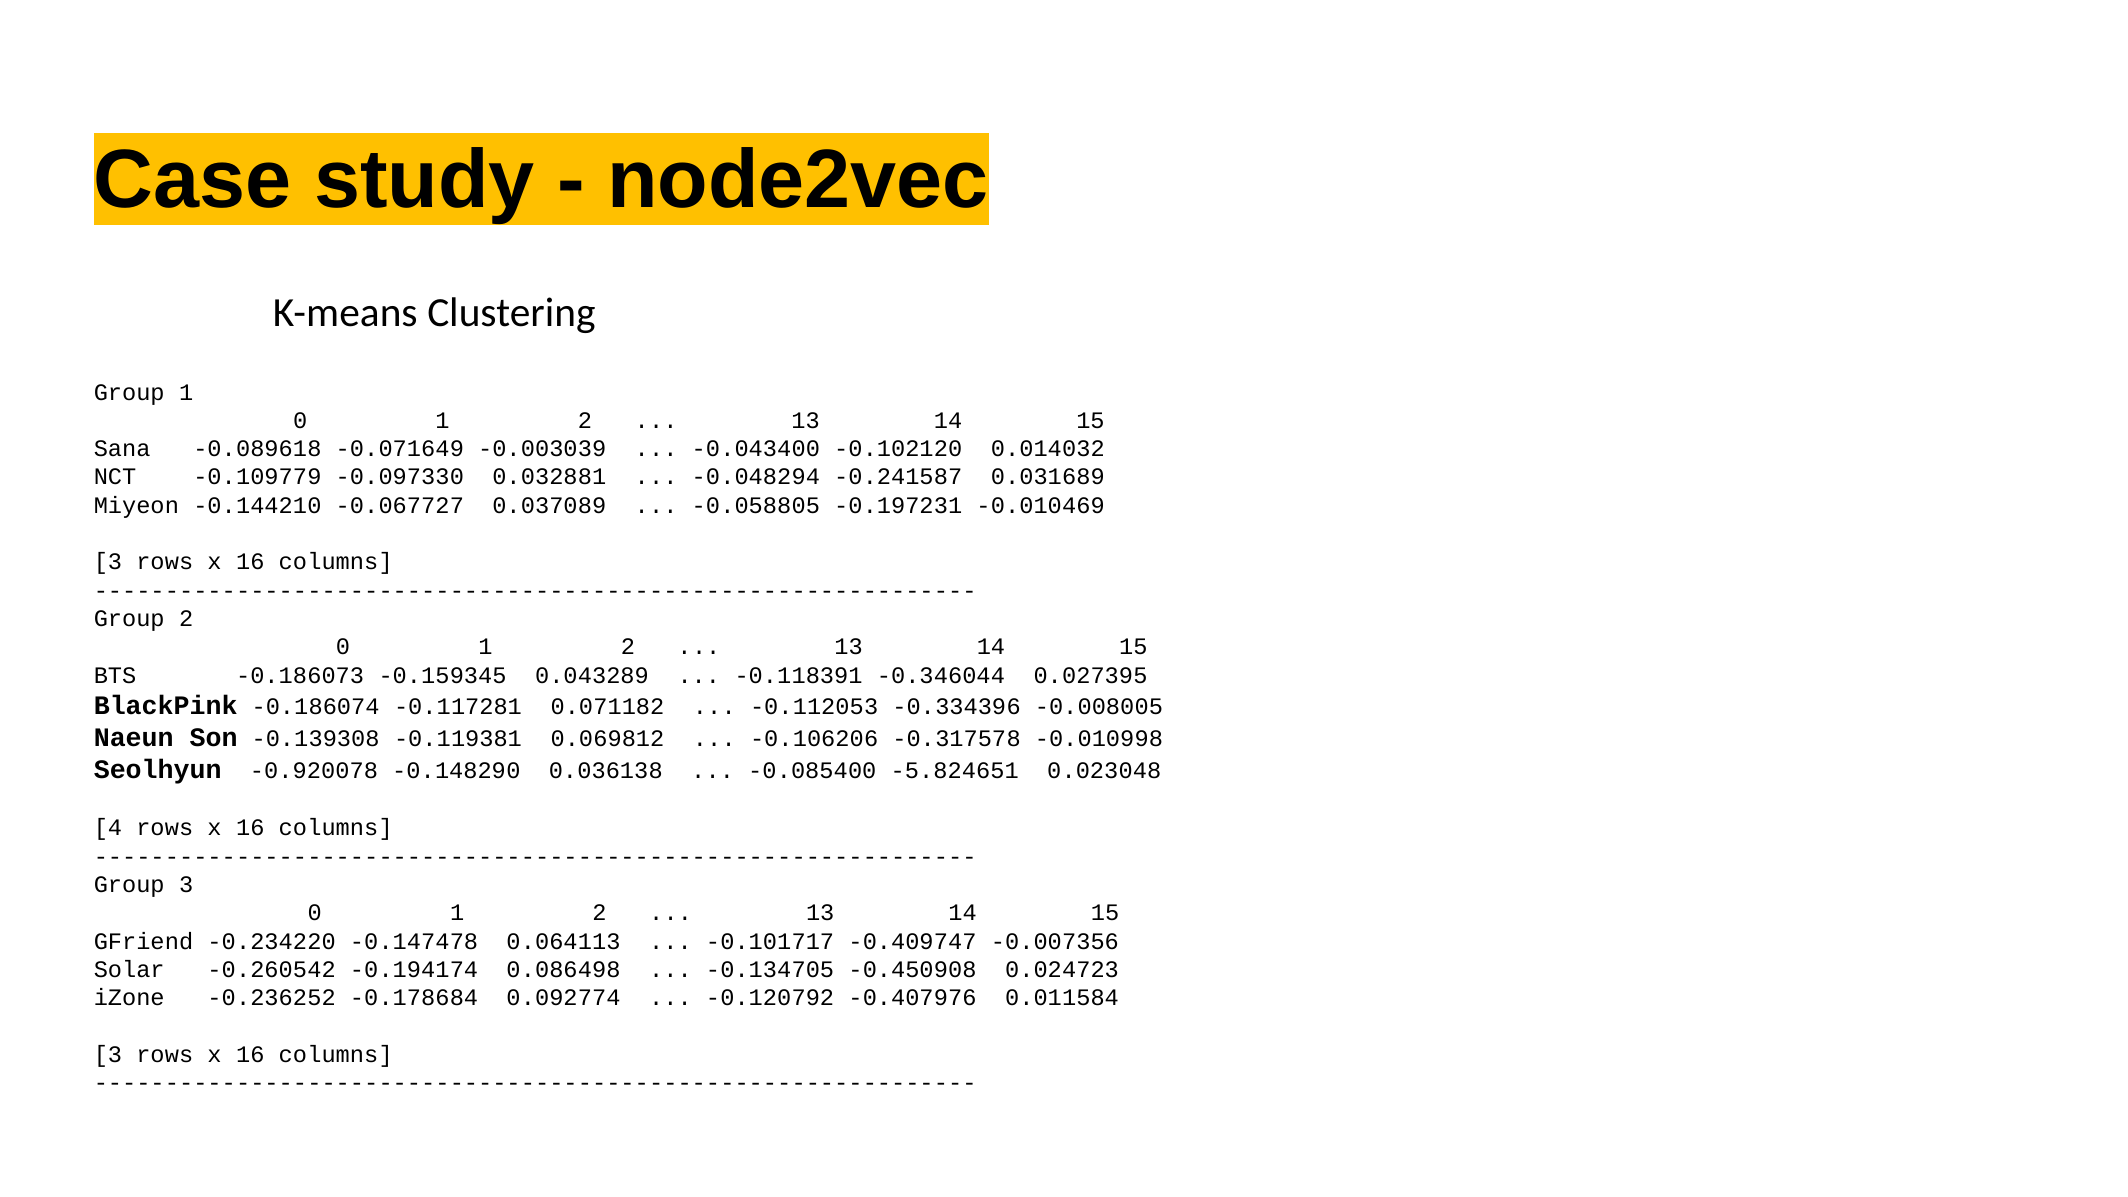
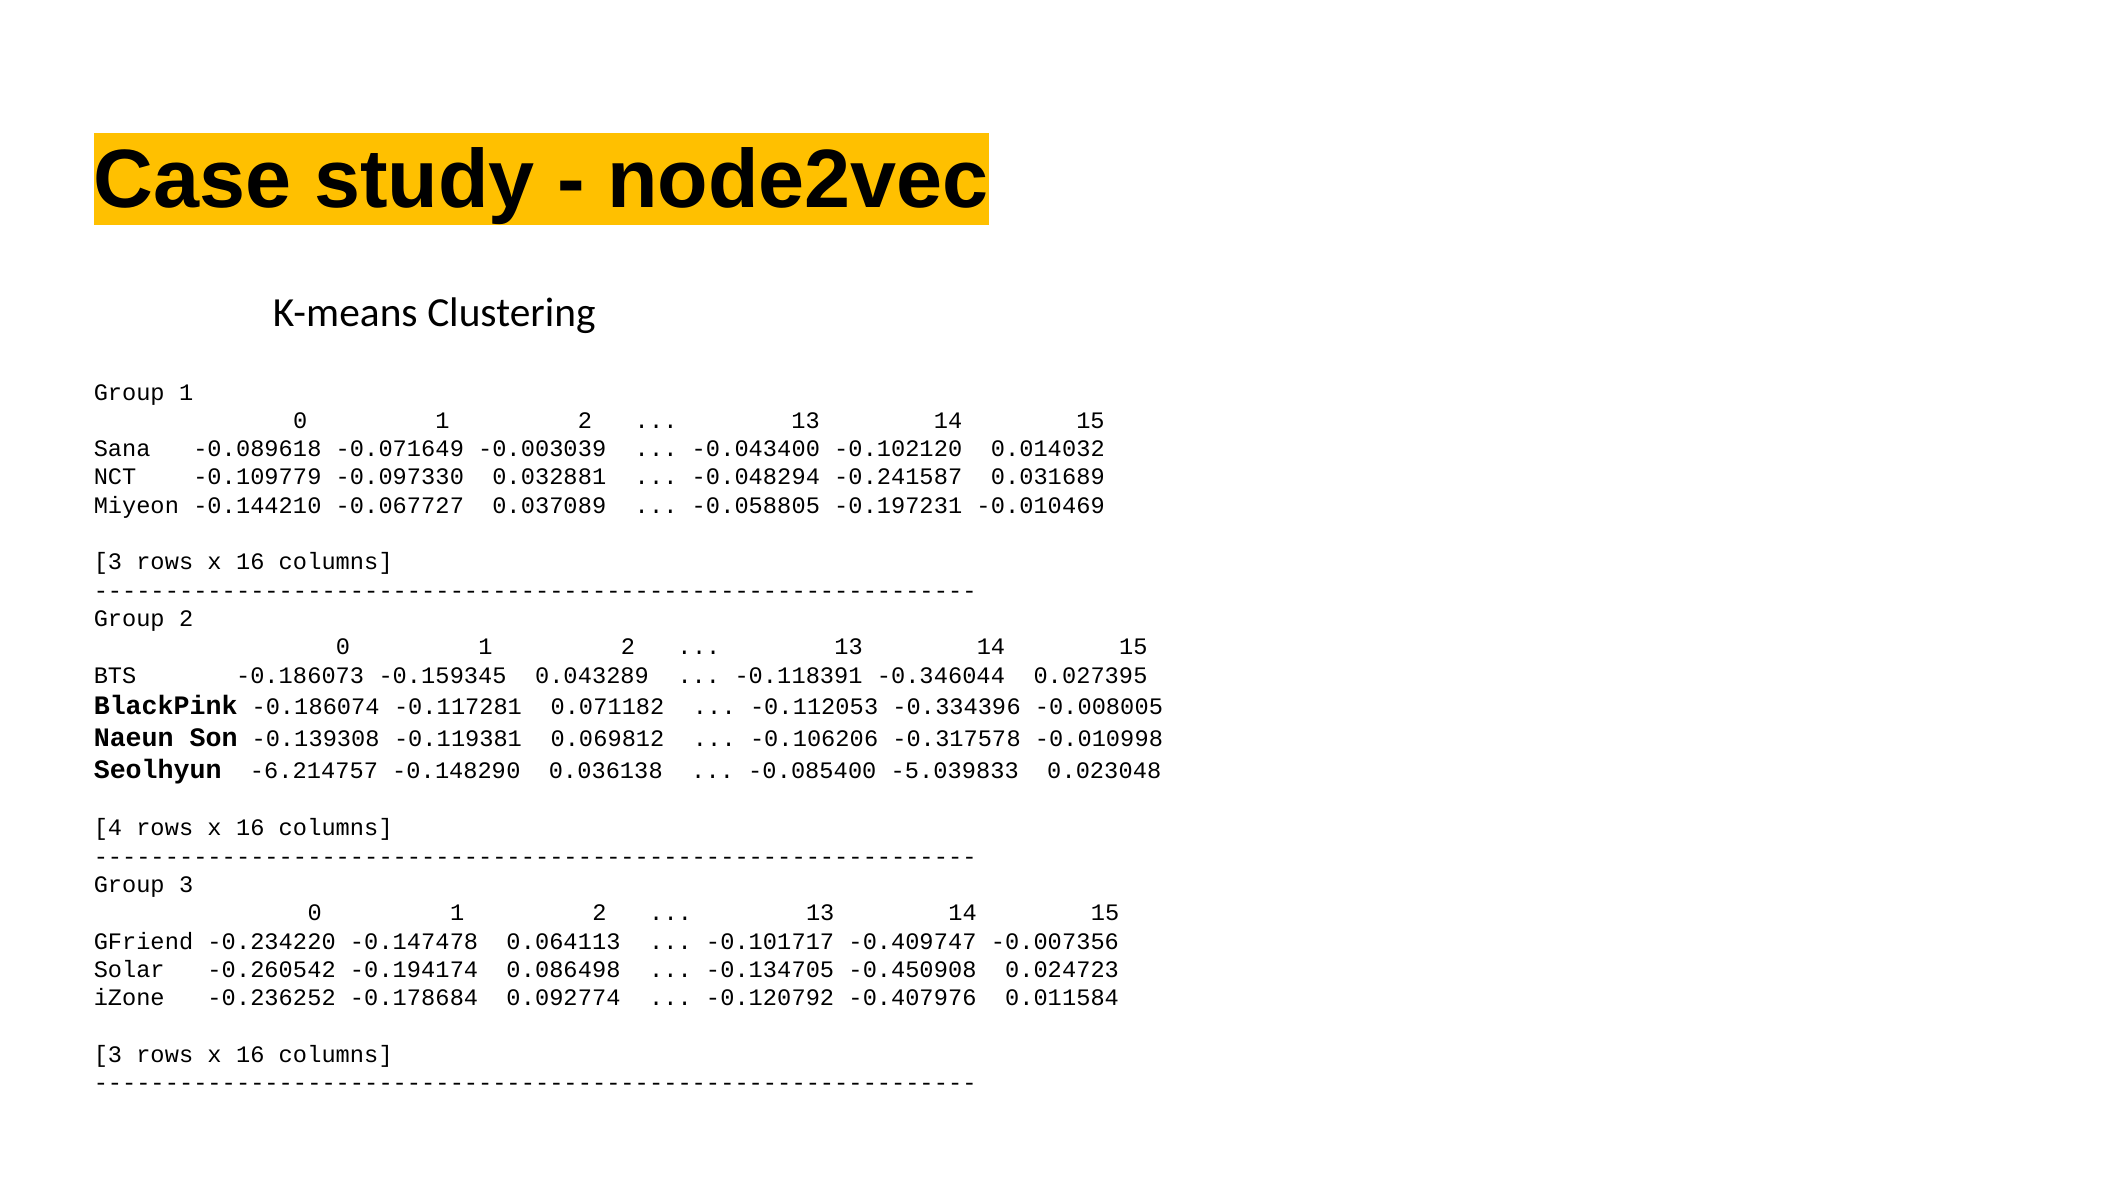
-0.920078: -0.920078 -> -6.214757
-5.824651: -5.824651 -> -5.039833
